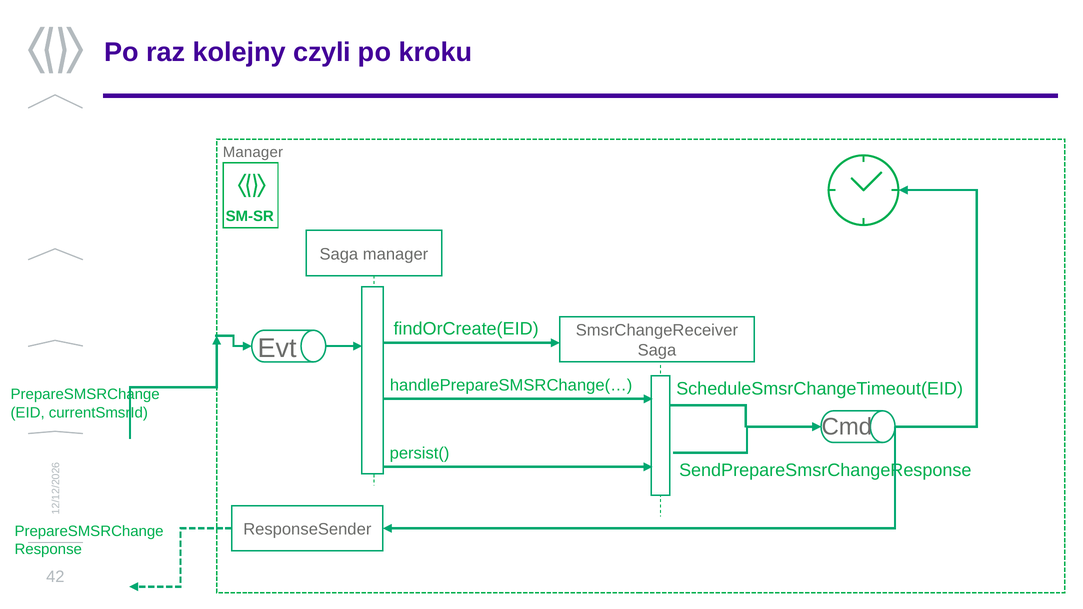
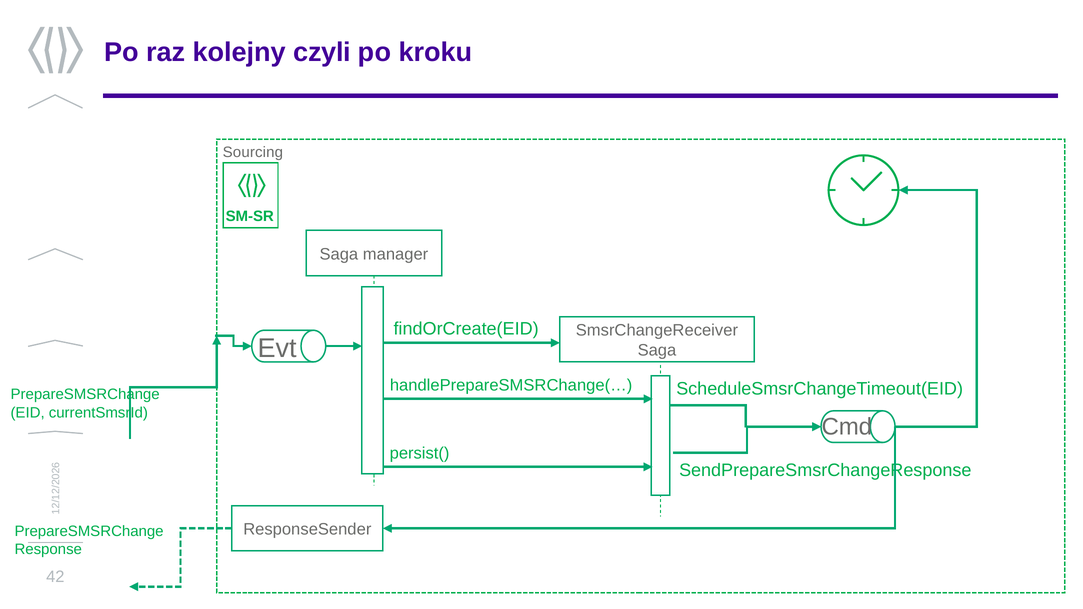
Manager at (253, 152): Manager -> Sourcing
